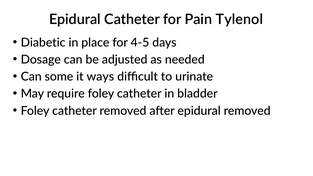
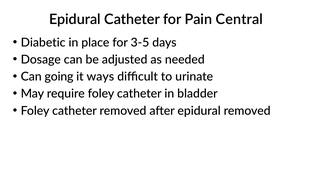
Tylenol: Tylenol -> Central
4-5: 4-5 -> 3-5
some: some -> going
